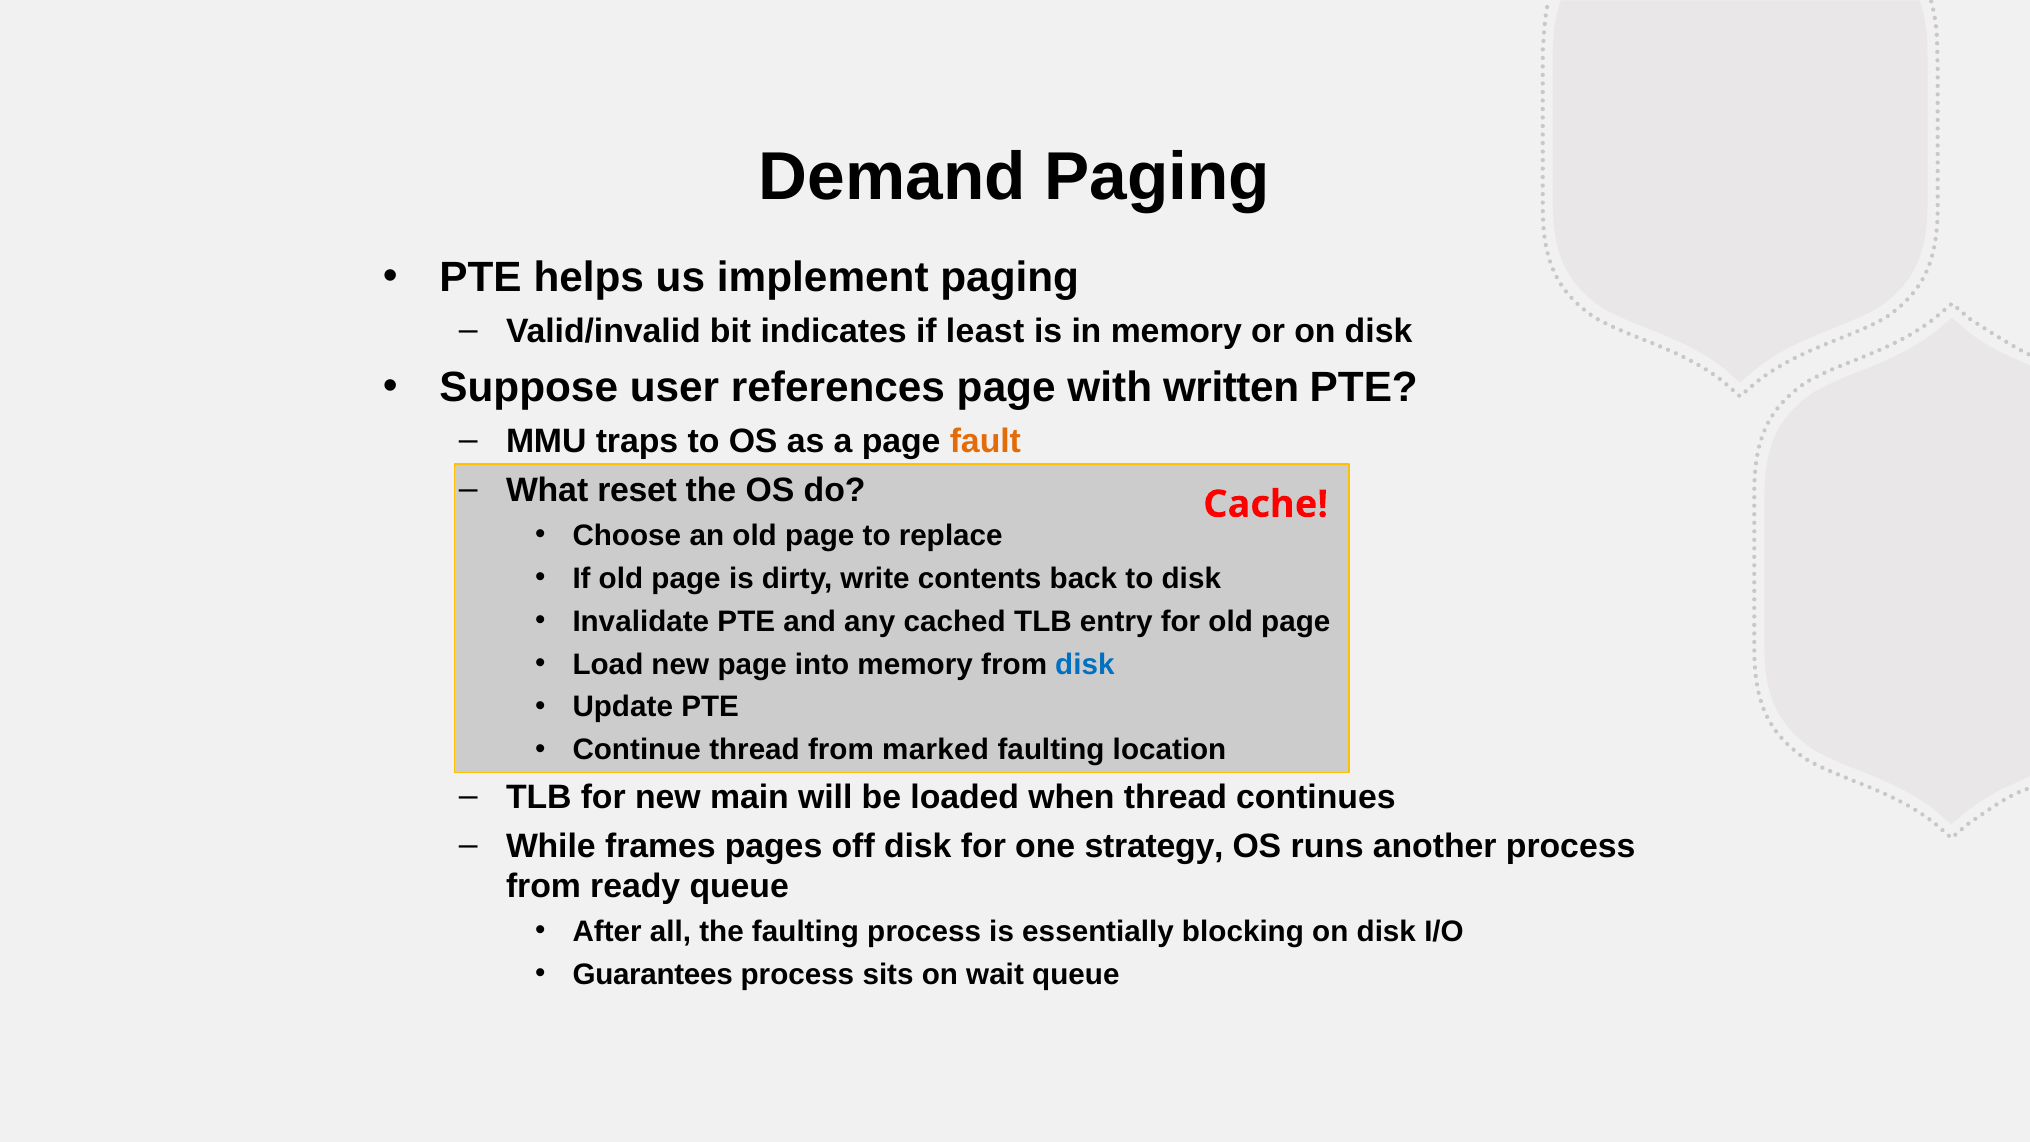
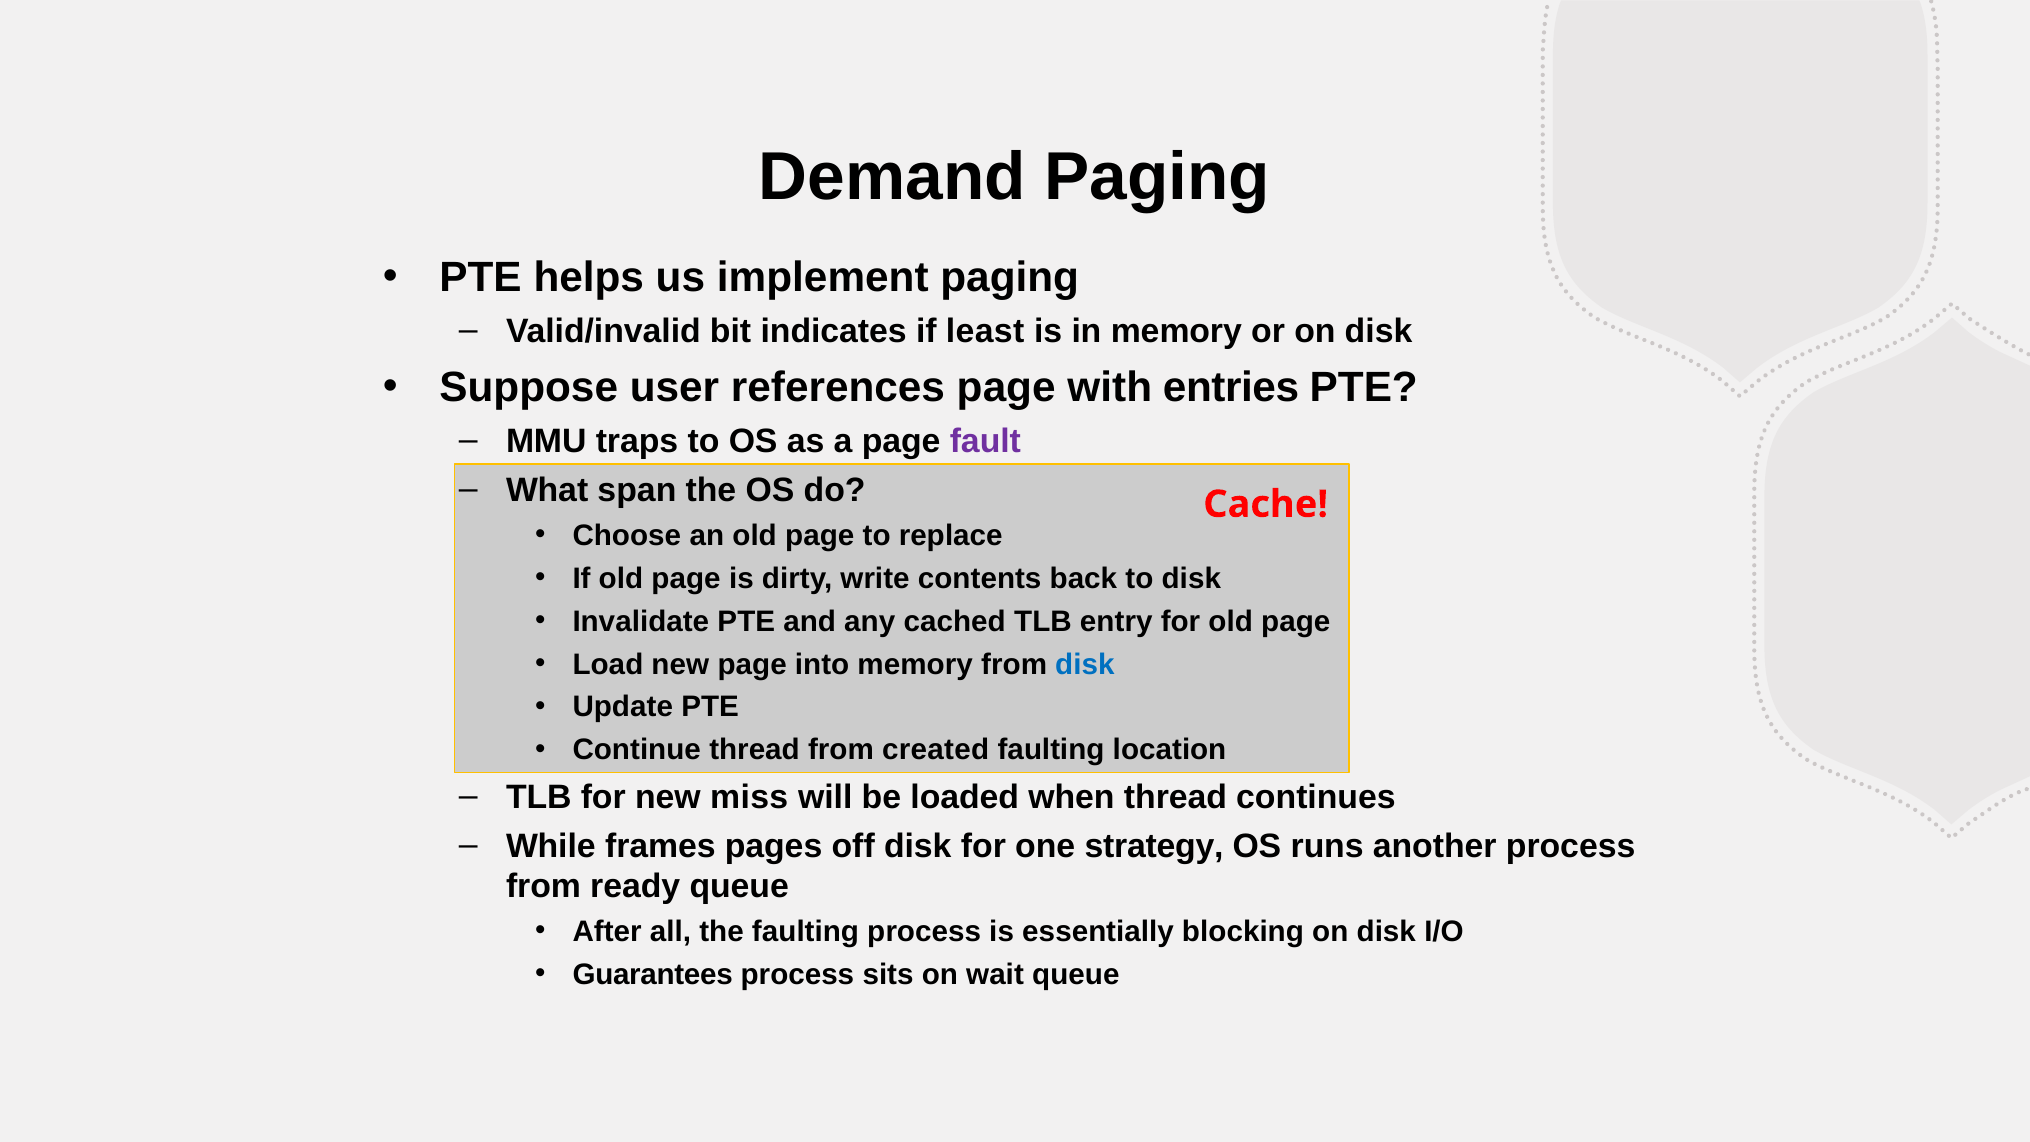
written: written -> entries
fault colour: orange -> purple
reset: reset -> span
marked: marked -> created
main: main -> miss
